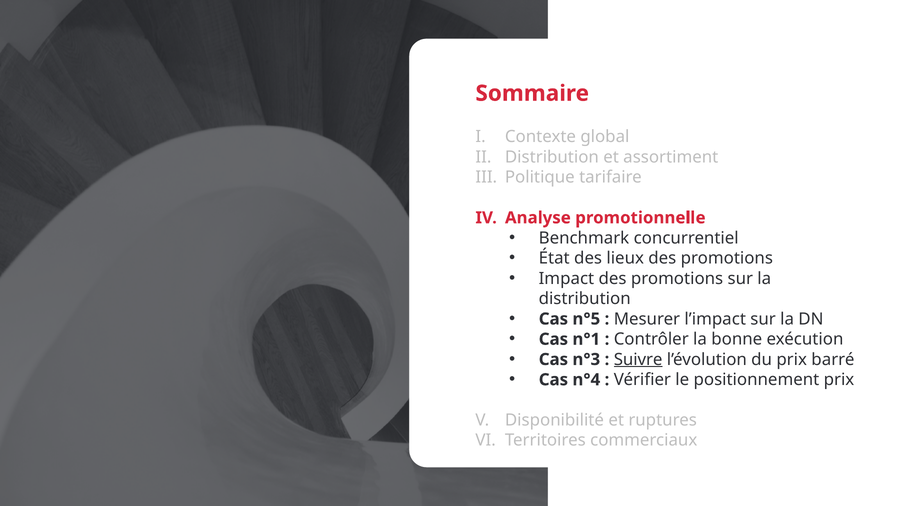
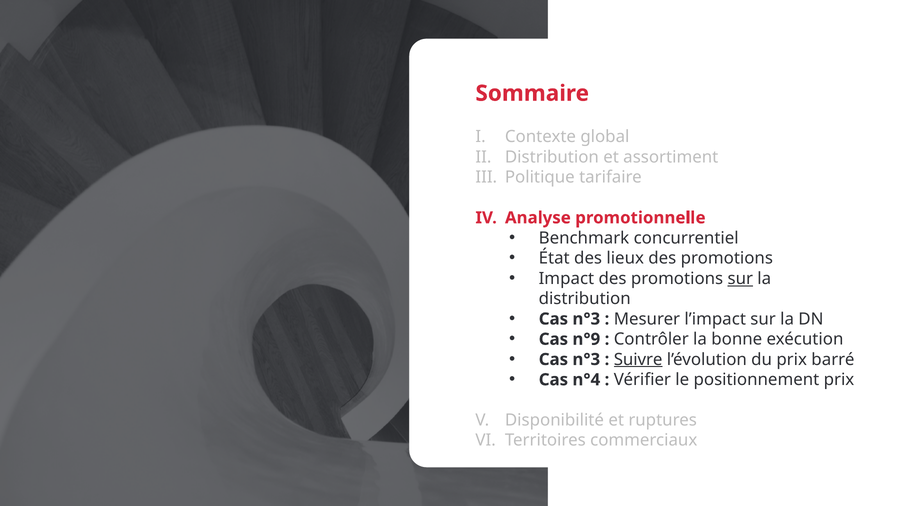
sur at (740, 279) underline: none -> present
n°5 at (586, 319): n°5 -> n°3
n°1: n°1 -> n°9
